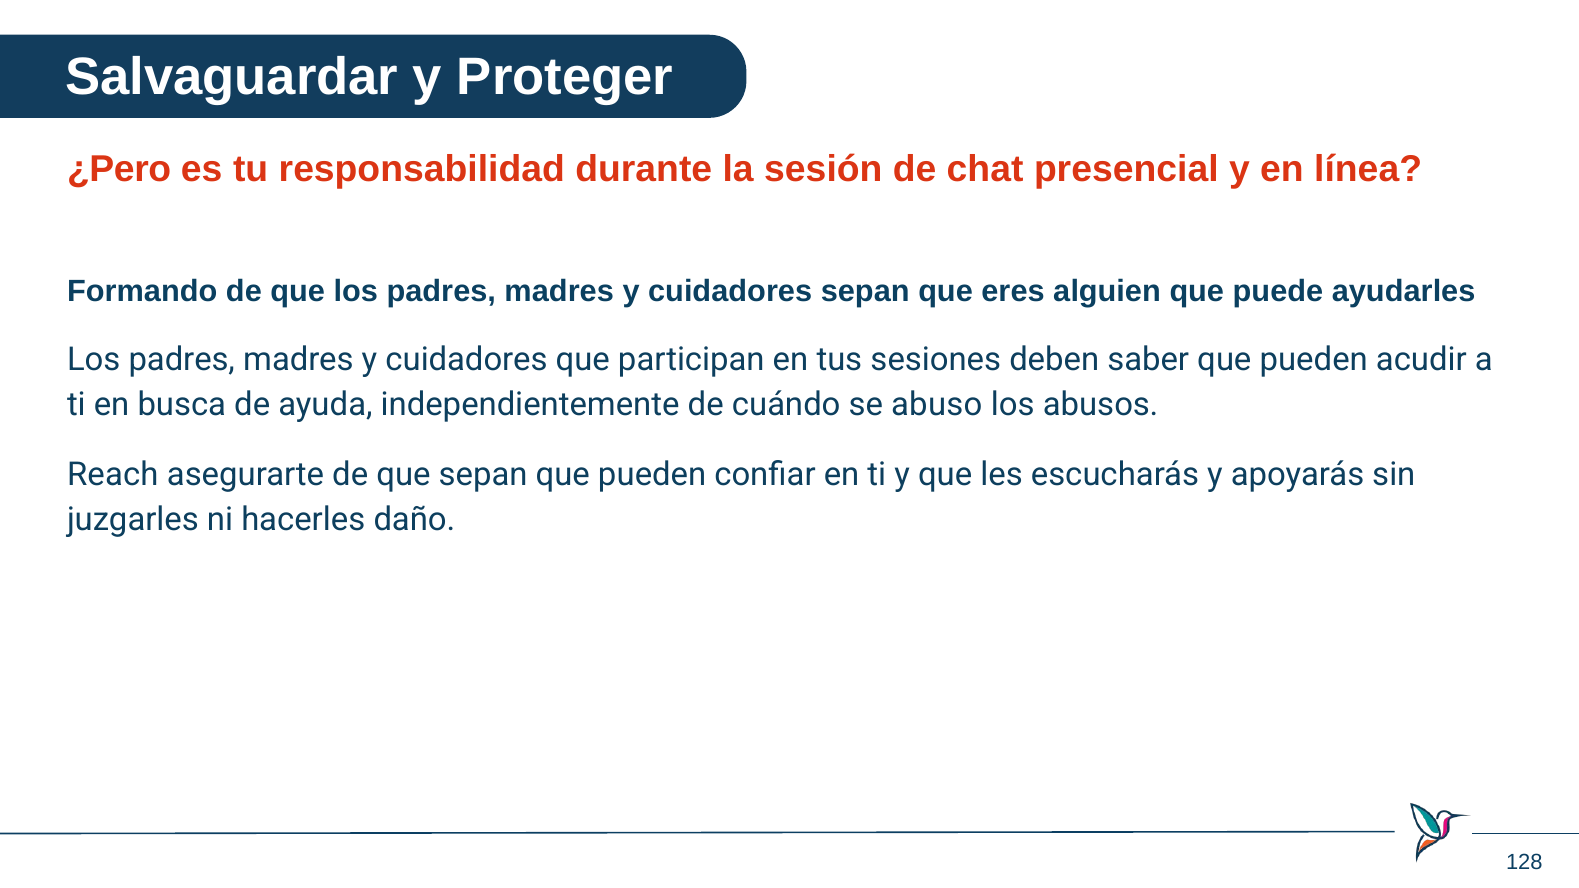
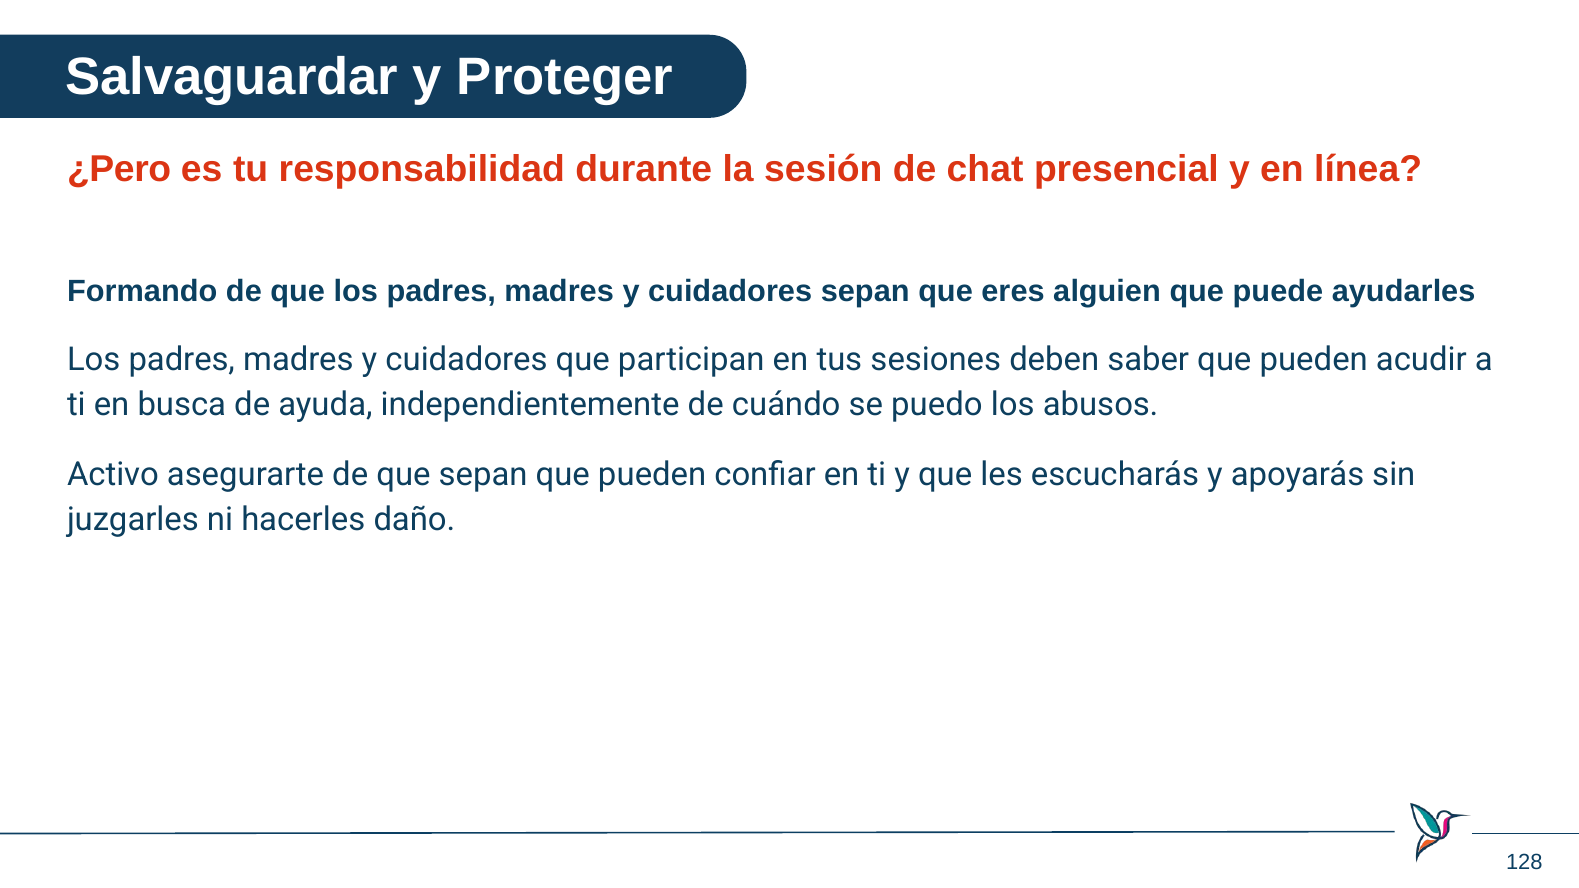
abuso: abuso -> puedo
Reach: Reach -> Activo
